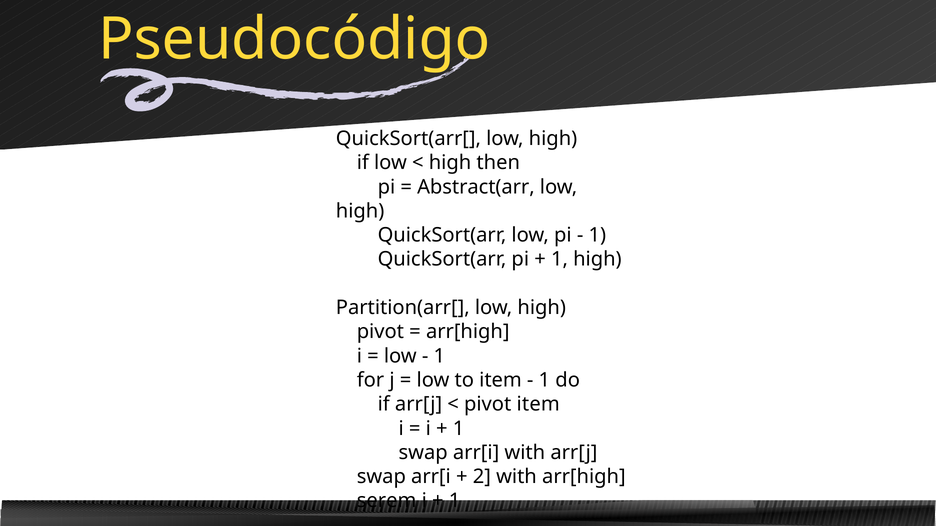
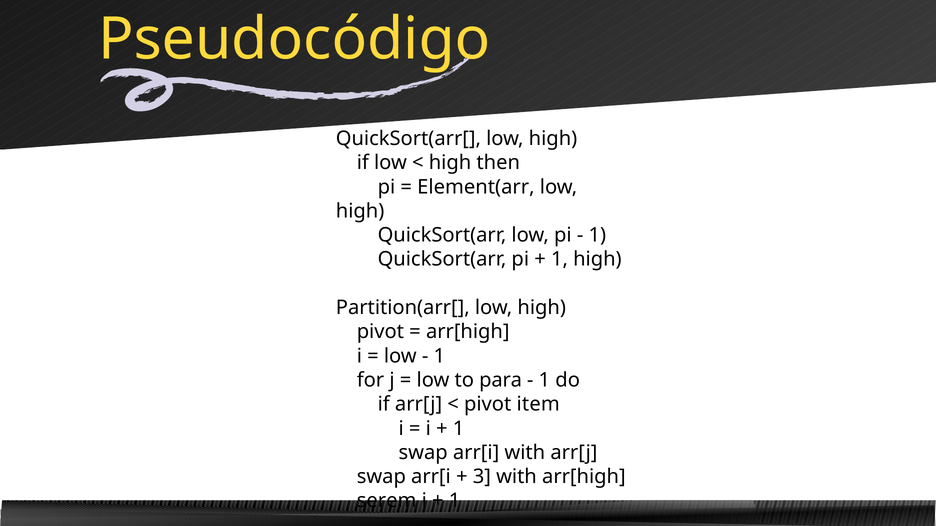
Abstract(arr: Abstract(arr -> Element(arr
to item: item -> para
2: 2 -> 3
